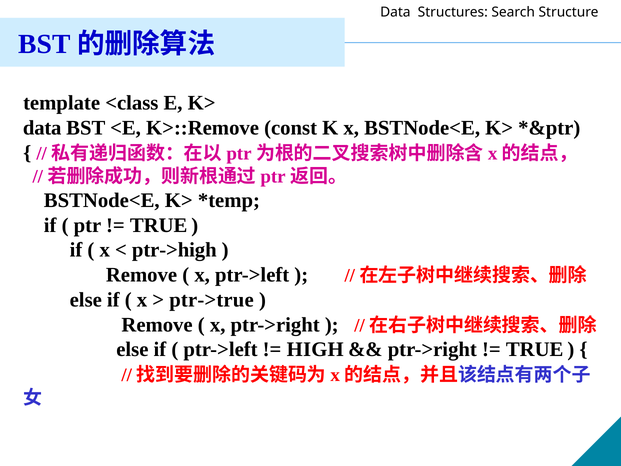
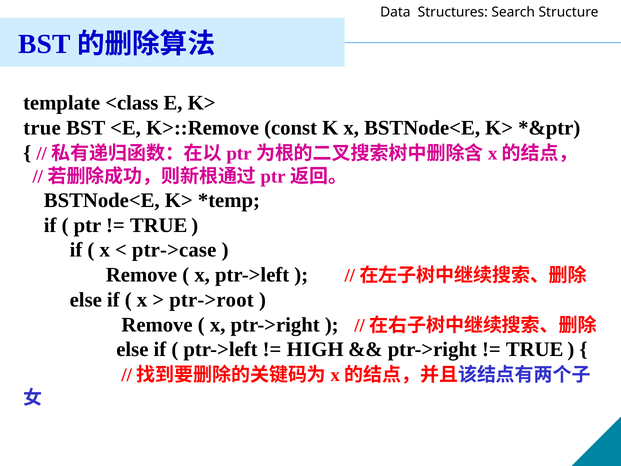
data at (42, 128): data -> true
ptr->high: ptr->high -> ptr->case
ptr->true: ptr->true -> ptr->root
